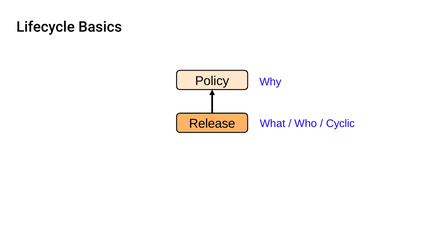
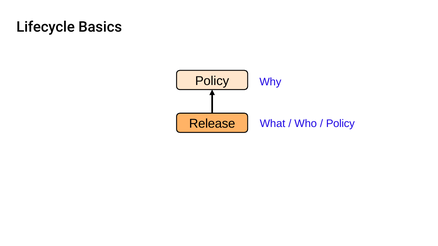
Cyclic at (340, 124): Cyclic -> Policy
